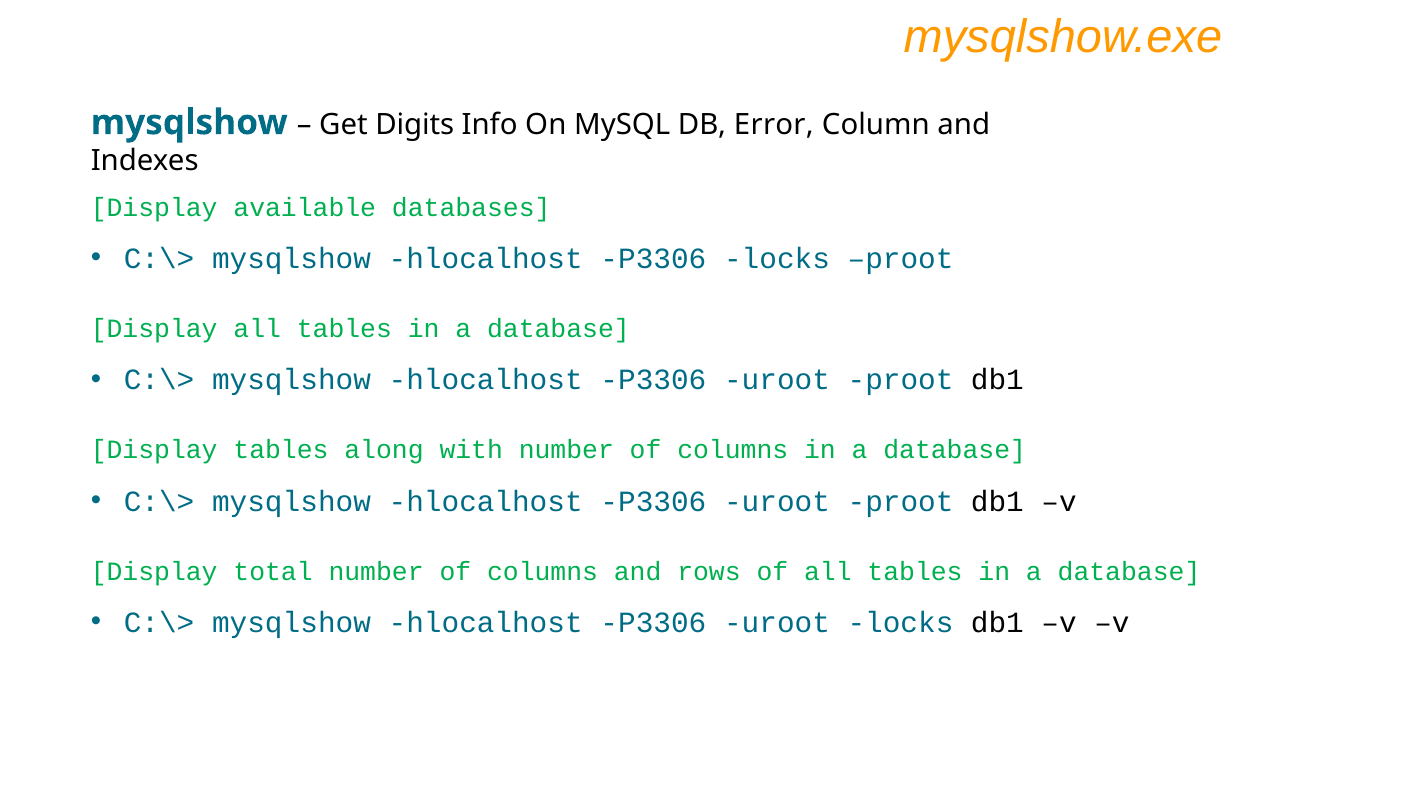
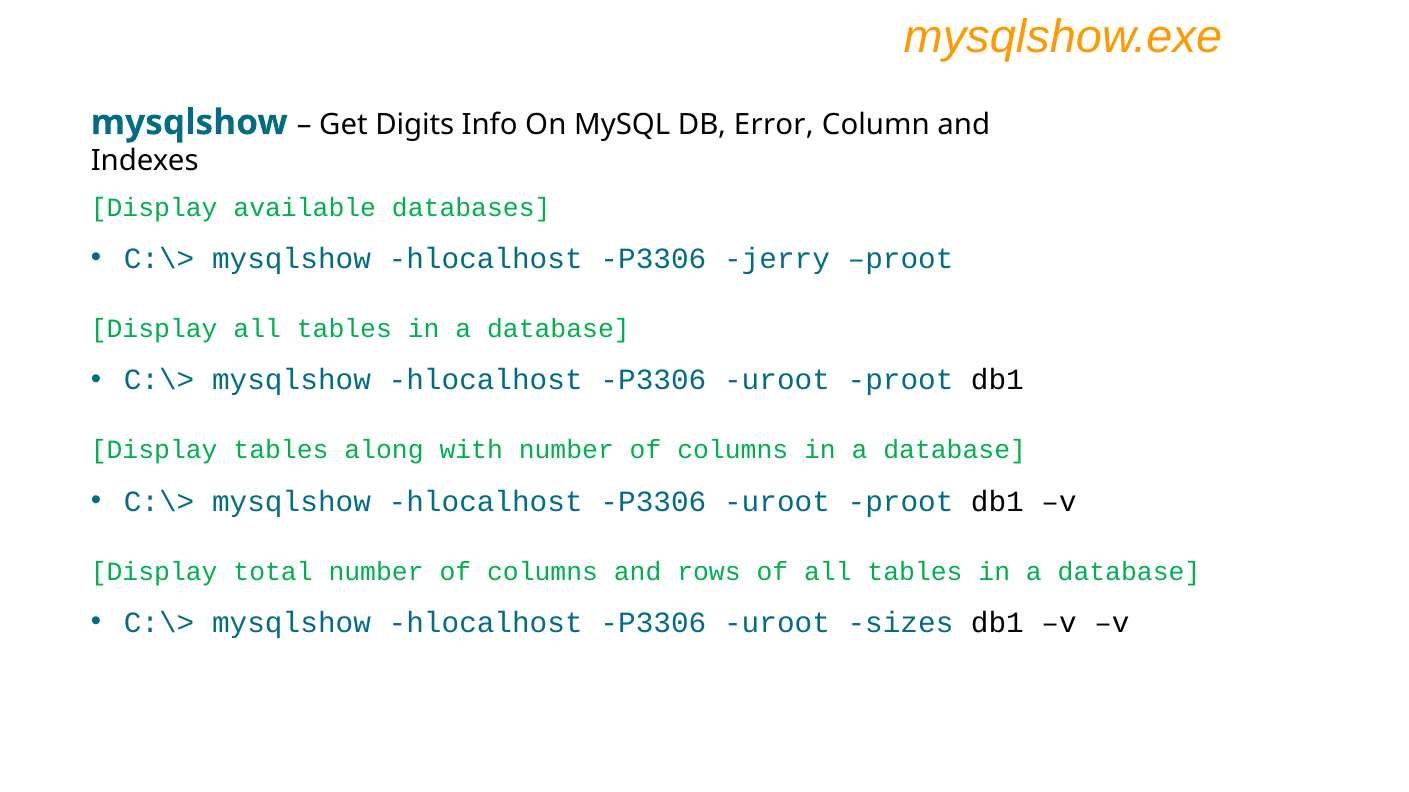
P3306 locks: locks -> jerry
uroot locks: locks -> sizes
